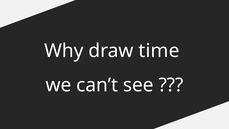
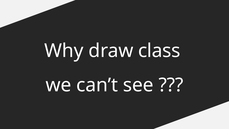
time: time -> class
